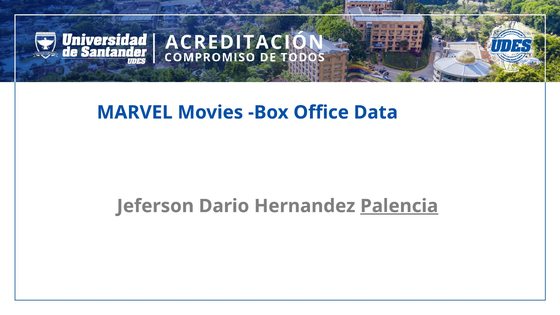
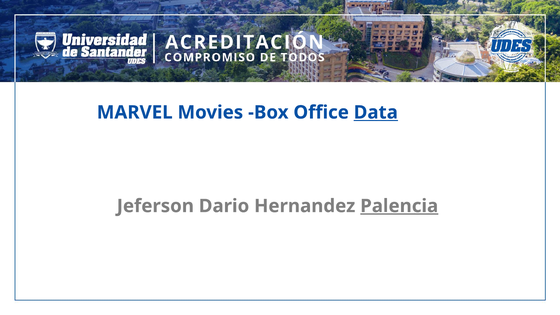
Data underline: none -> present
